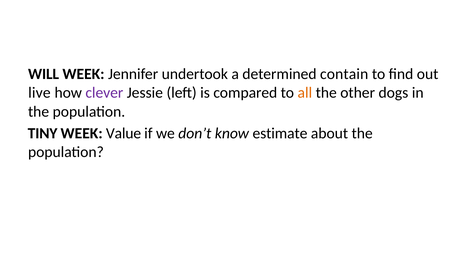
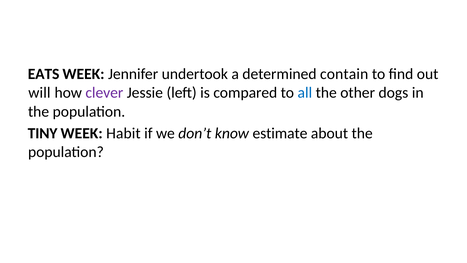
WILL: WILL -> EATS
live: live -> will
all colour: orange -> blue
Value: Value -> Habit
